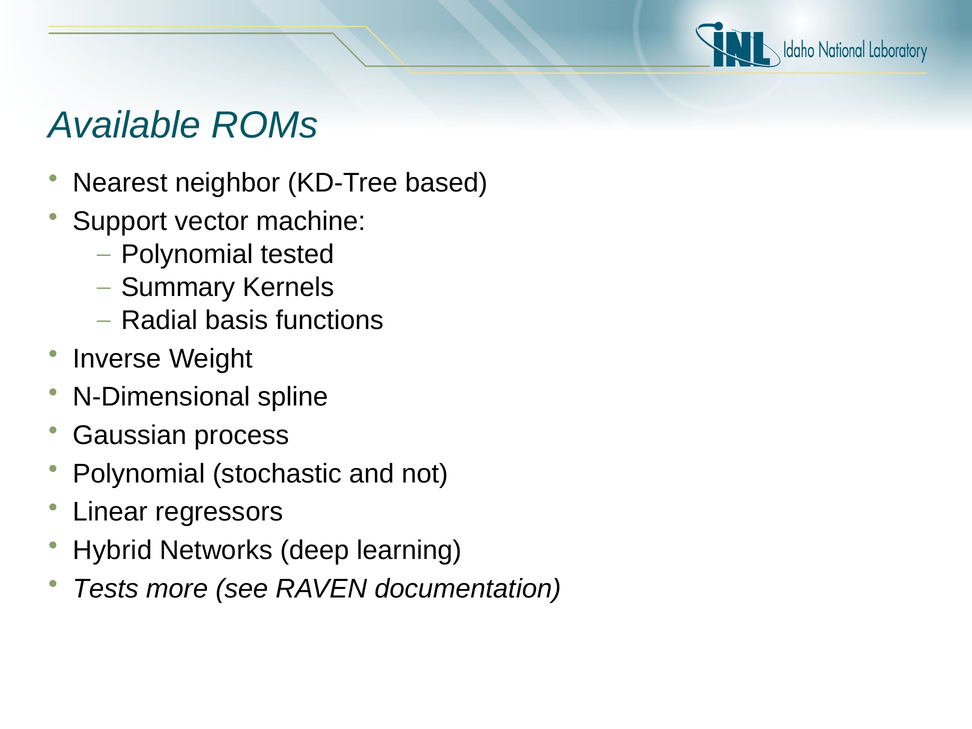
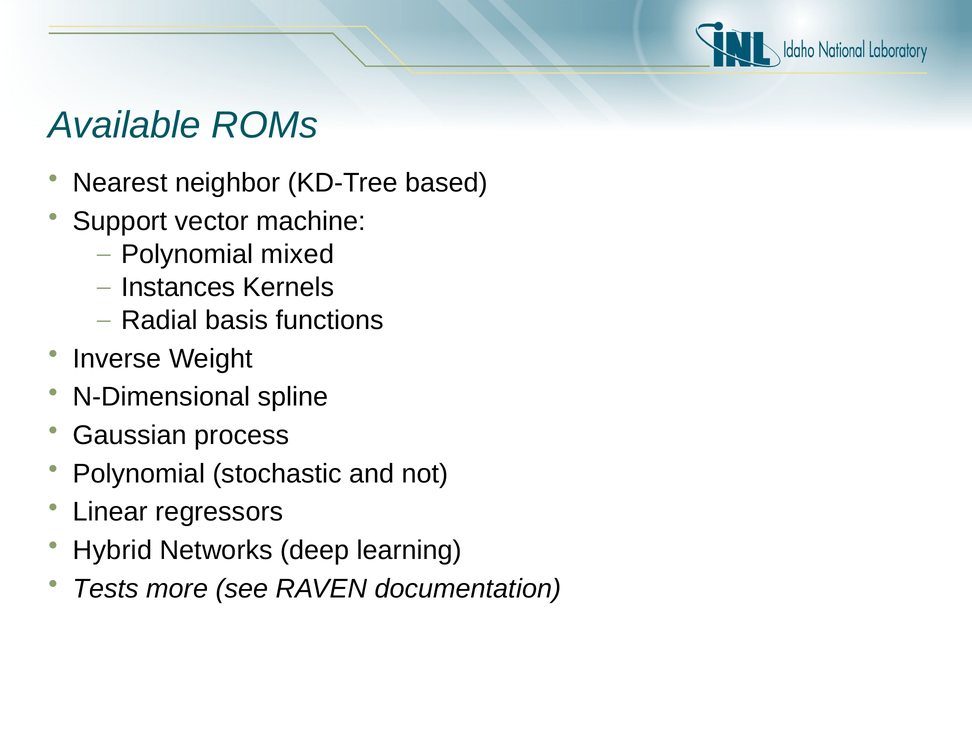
tested: tested -> mixed
Summary: Summary -> Instances
